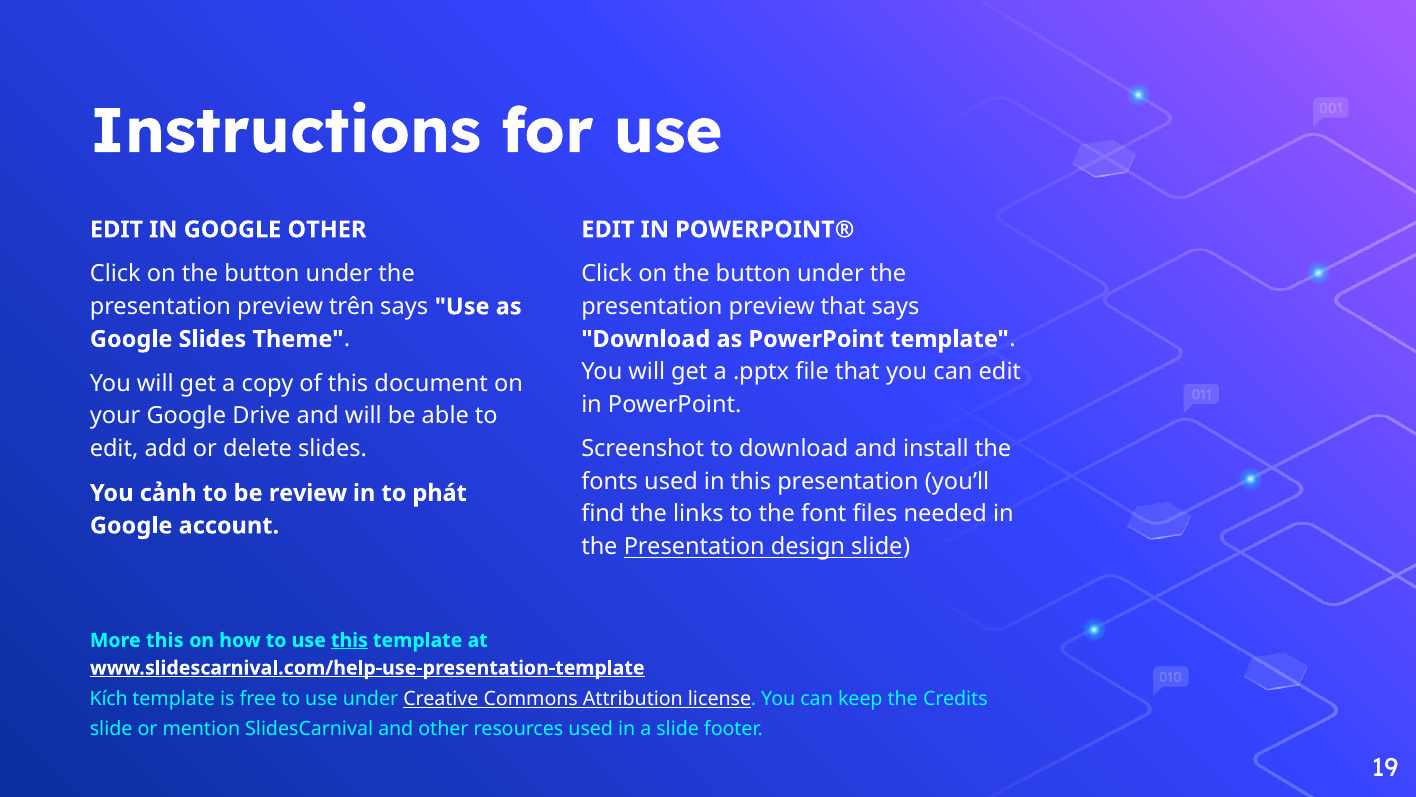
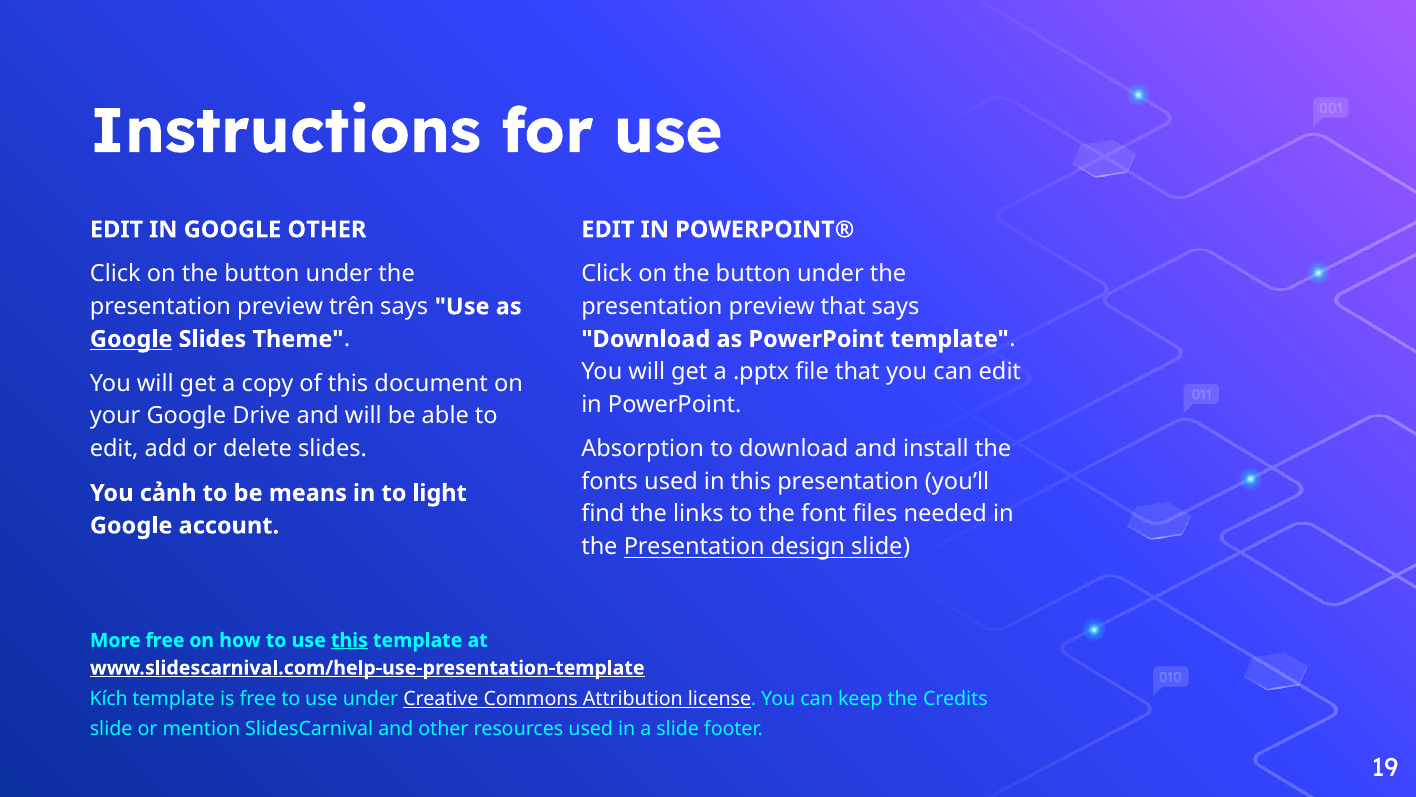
Google at (131, 339) underline: none -> present
Screenshot: Screenshot -> Absorption
review: review -> means
phát: phát -> light
More this: this -> free
